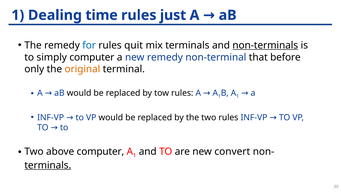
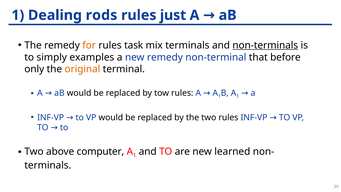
time: time -> rods
for colour: blue -> orange
quit: quit -> task
simply computer: computer -> examples
convert: convert -> learned
terminals at (48, 165) underline: present -> none
